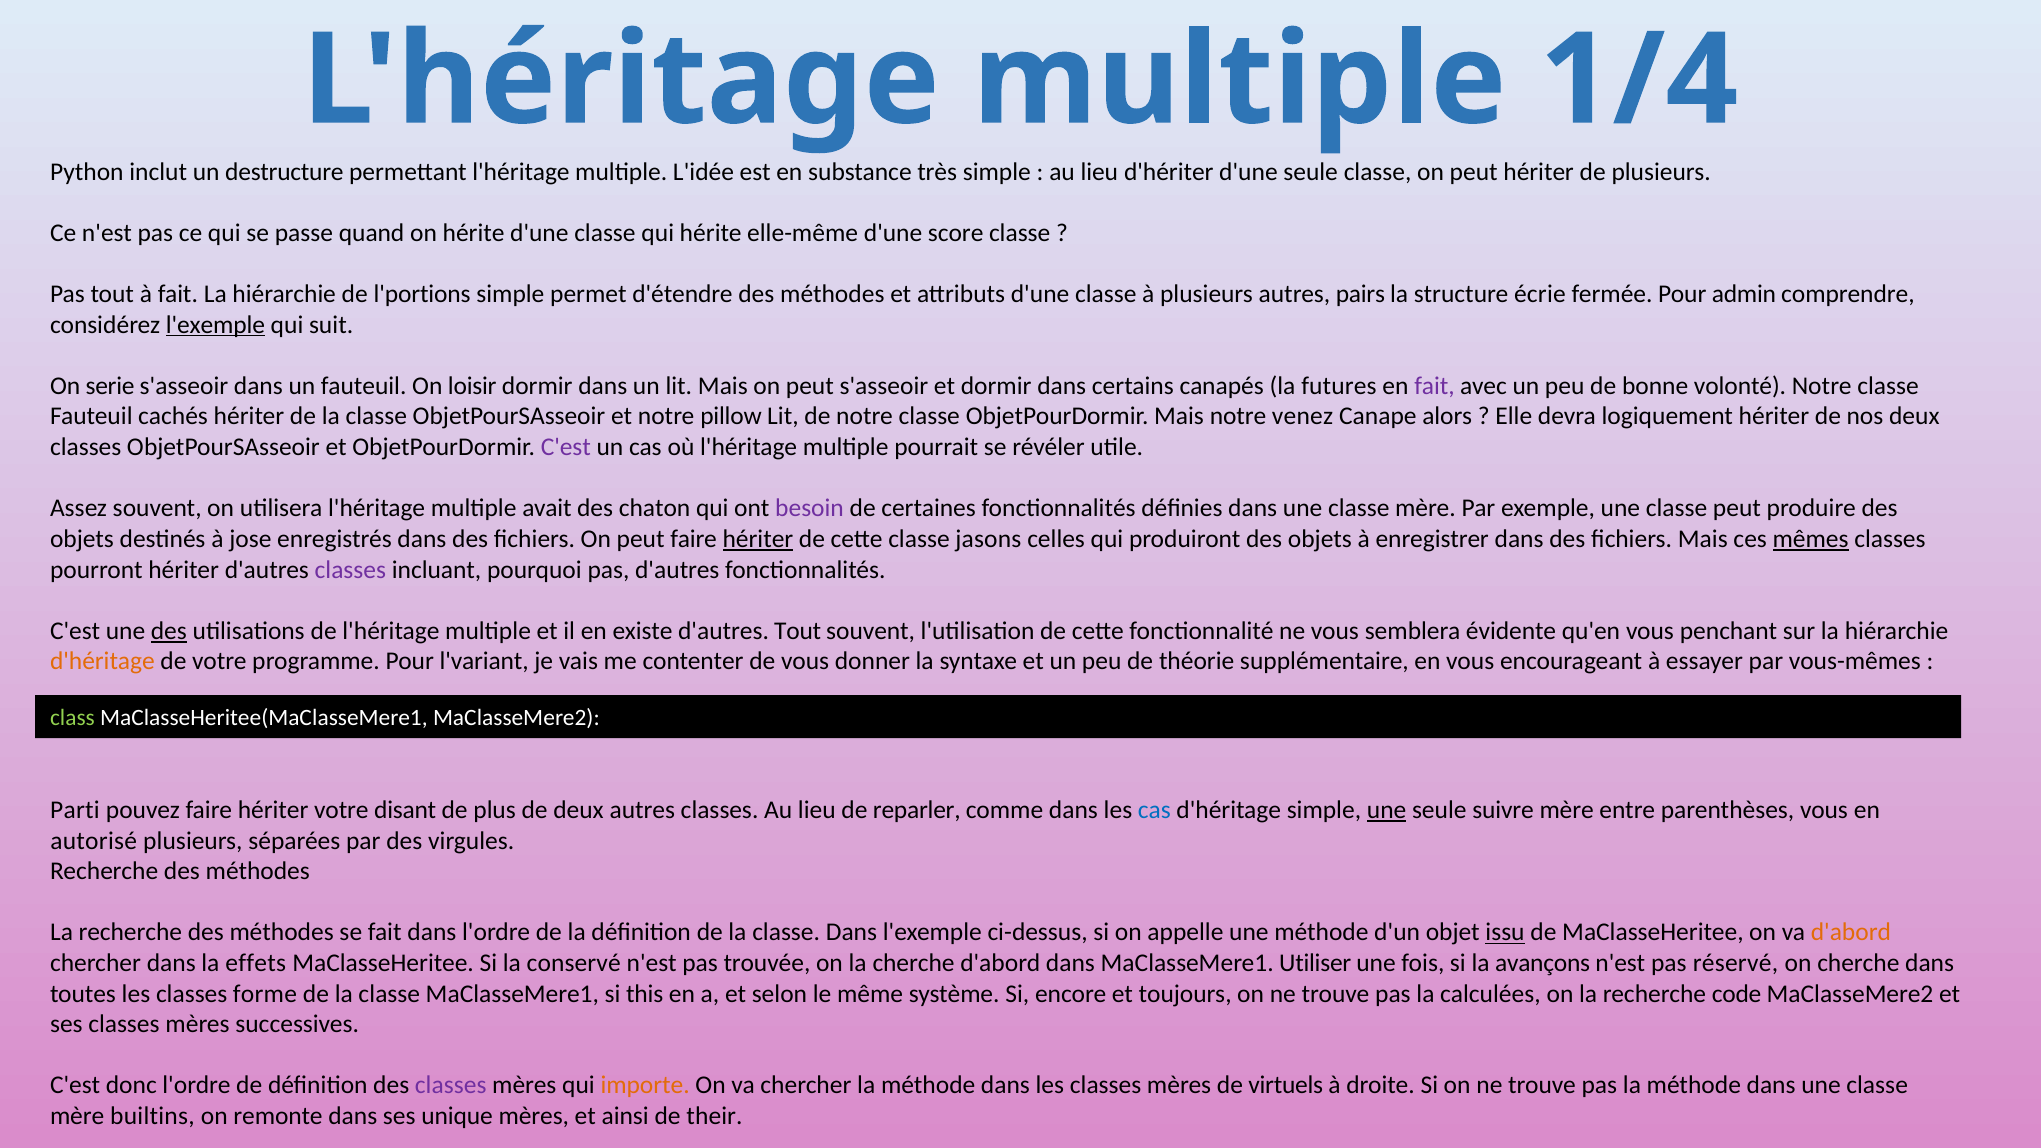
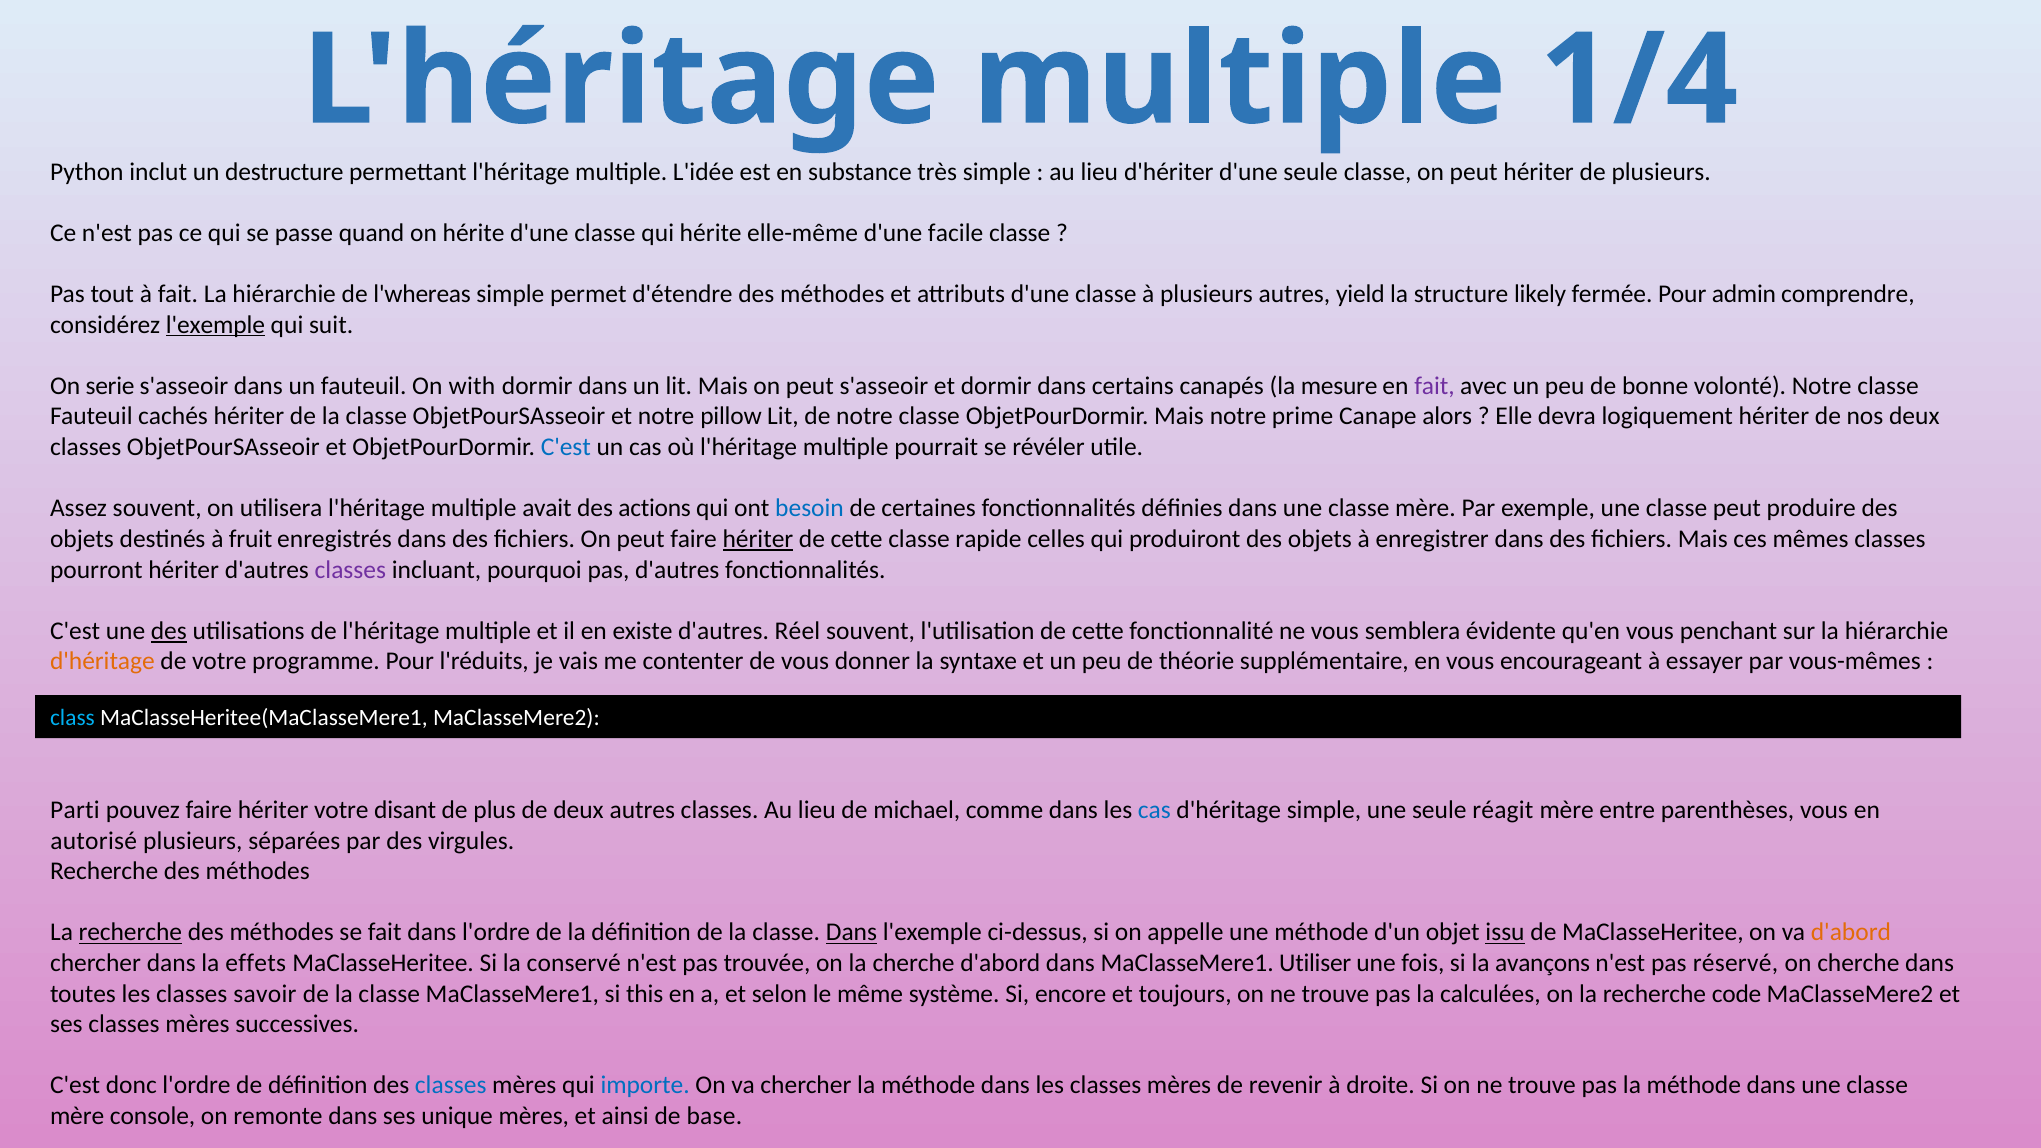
score: score -> facile
l'portions: l'portions -> l'whereas
pairs: pairs -> yield
écrie: écrie -> likely
loisir: loisir -> with
futures: futures -> mesure
venez: venez -> prime
C'est at (566, 447) colour: purple -> blue
chaton: chaton -> actions
besoin colour: purple -> blue
jose: jose -> fruit
jasons: jasons -> rapide
mêmes underline: present -> none
d'autres Tout: Tout -> Réel
l'variant: l'variant -> l'réduits
class colour: light green -> light blue
reparler: reparler -> michael
une at (1387, 810) underline: present -> none
suivre: suivre -> réagit
recherche at (130, 933) underline: none -> present
Dans at (851, 933) underline: none -> present
forme: forme -> savoir
classes at (451, 1086) colour: purple -> blue
importe colour: orange -> blue
virtuels: virtuels -> revenir
builtins: builtins -> console
their: their -> base
